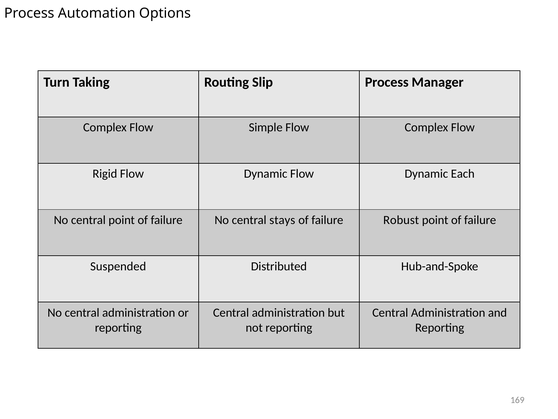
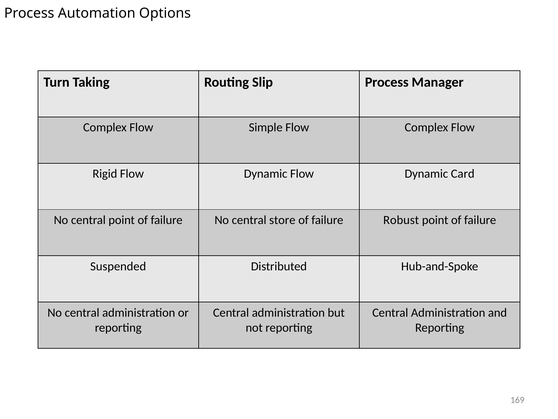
Each: Each -> Card
stays: stays -> store
